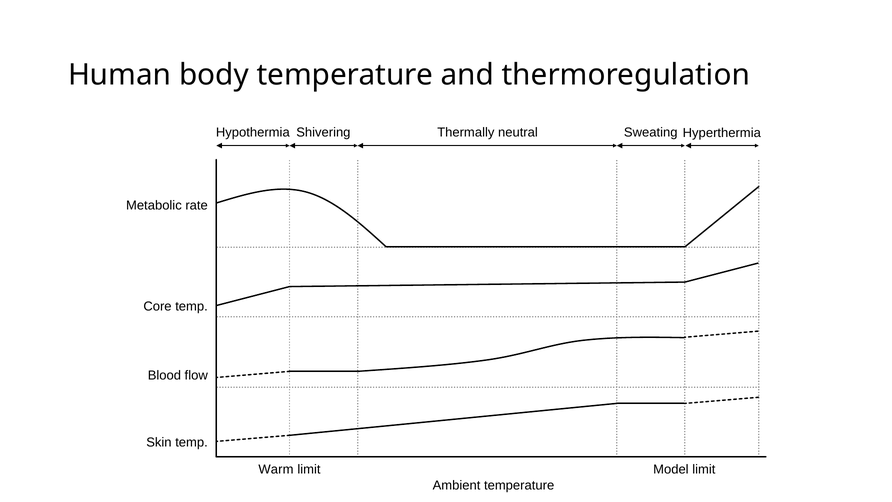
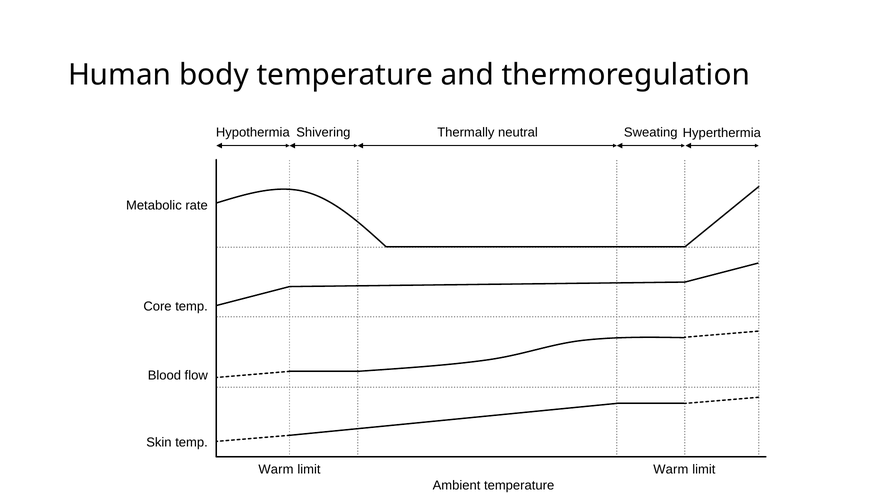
Model at (671, 469): Model -> Warm
